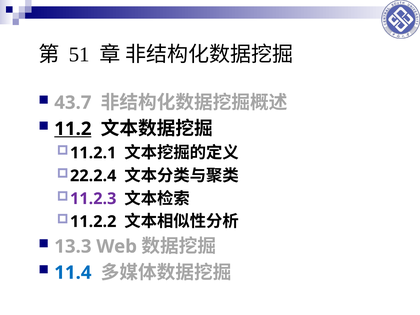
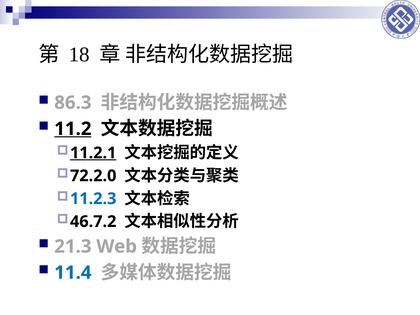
51: 51 -> 18
43.7: 43.7 -> 86.3
11.2.1 underline: none -> present
22.2.4: 22.2.4 -> 72.2.0
11.2.3 colour: purple -> blue
11.2.2: 11.2.2 -> 46.7.2
13.3: 13.3 -> 21.3
